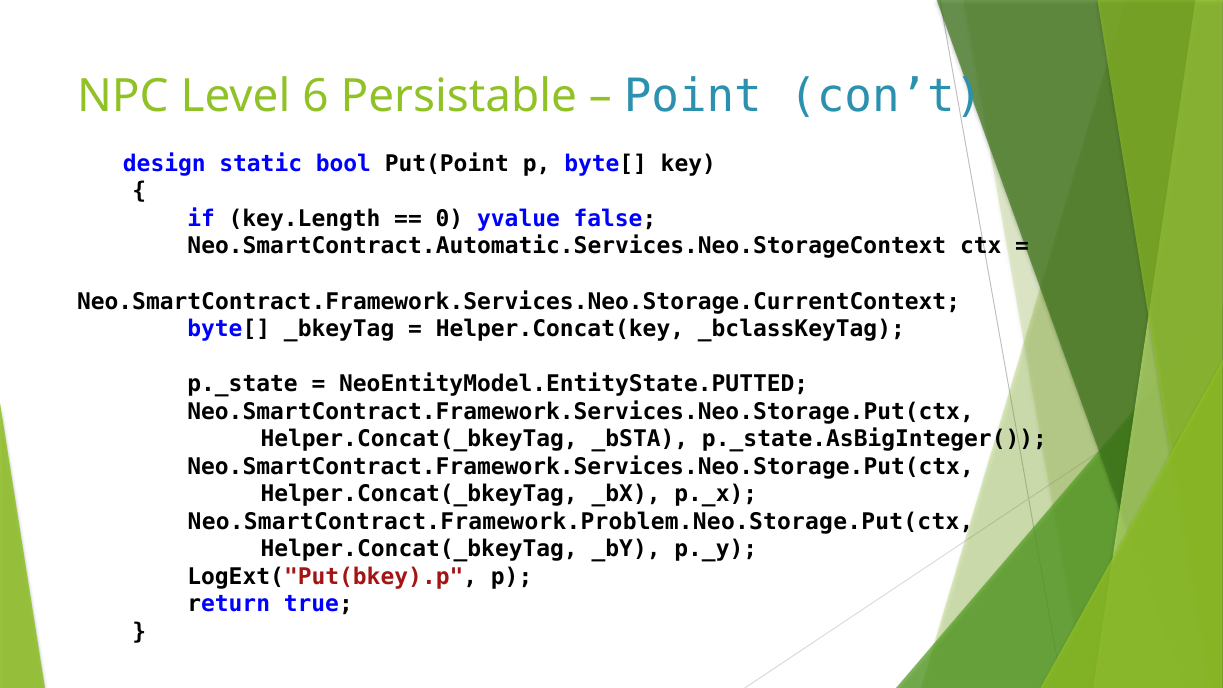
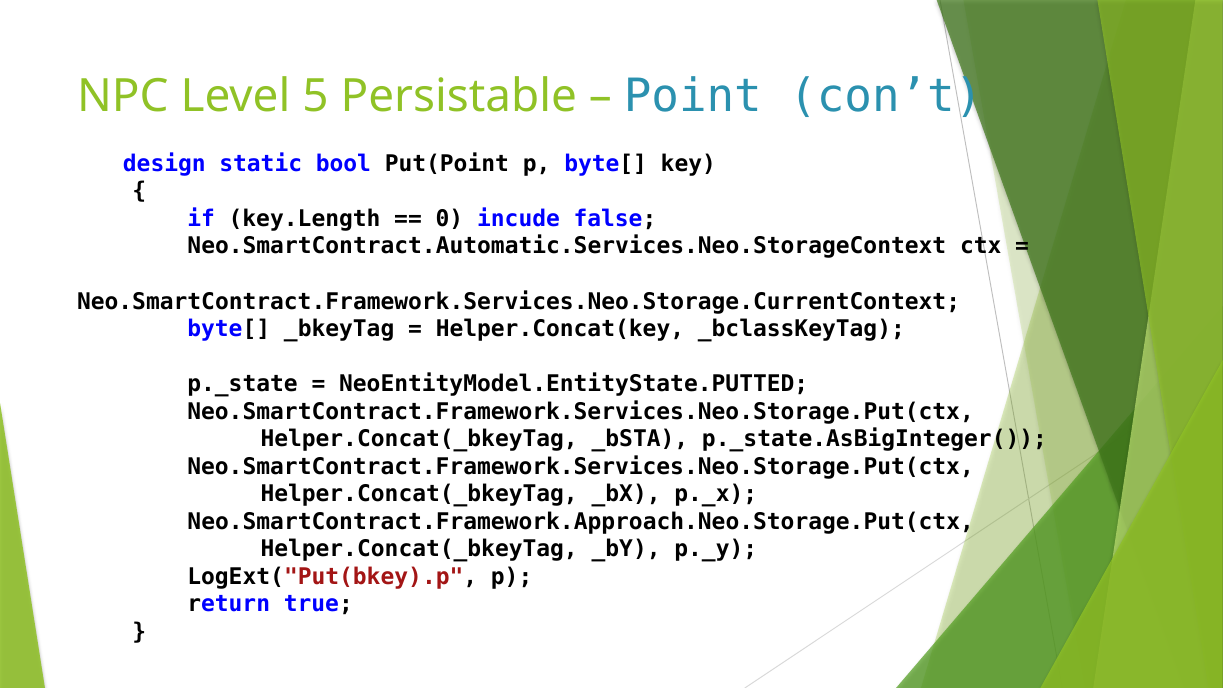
6: 6 -> 5
yvalue: yvalue -> incude
Neo.SmartContract.Framework.Problem.Neo.Storage.Put(ctx: Neo.SmartContract.Framework.Problem.Neo.Storage.Put(ctx -> Neo.SmartContract.Framework.Approach.Neo.Storage.Put(ctx
